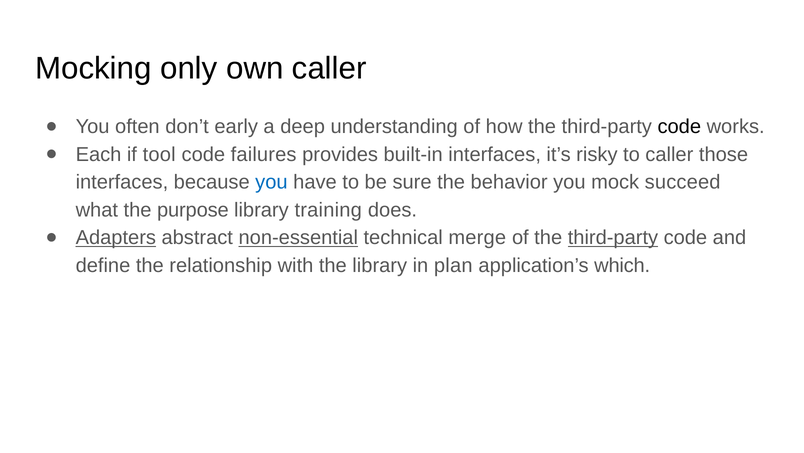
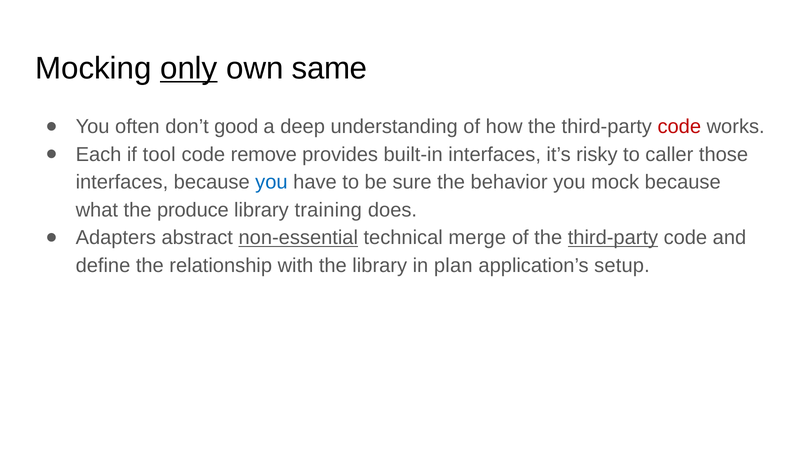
only underline: none -> present
own caller: caller -> same
early: early -> good
code at (679, 126) colour: black -> red
failures: failures -> remove
mock succeed: succeed -> because
purpose: purpose -> produce
Adapters underline: present -> none
which: which -> setup
